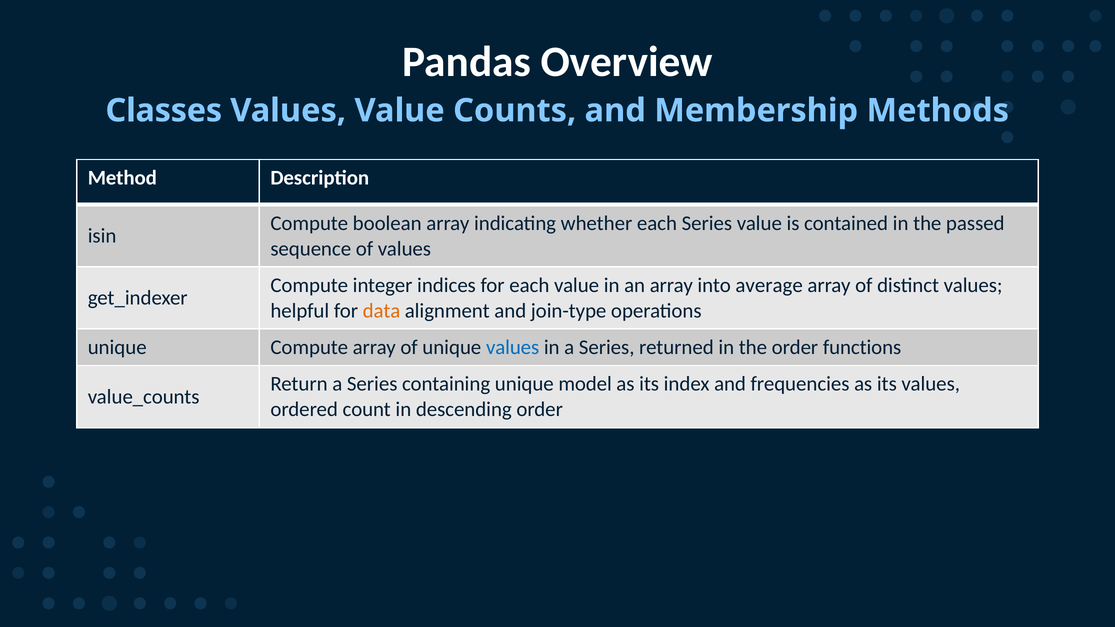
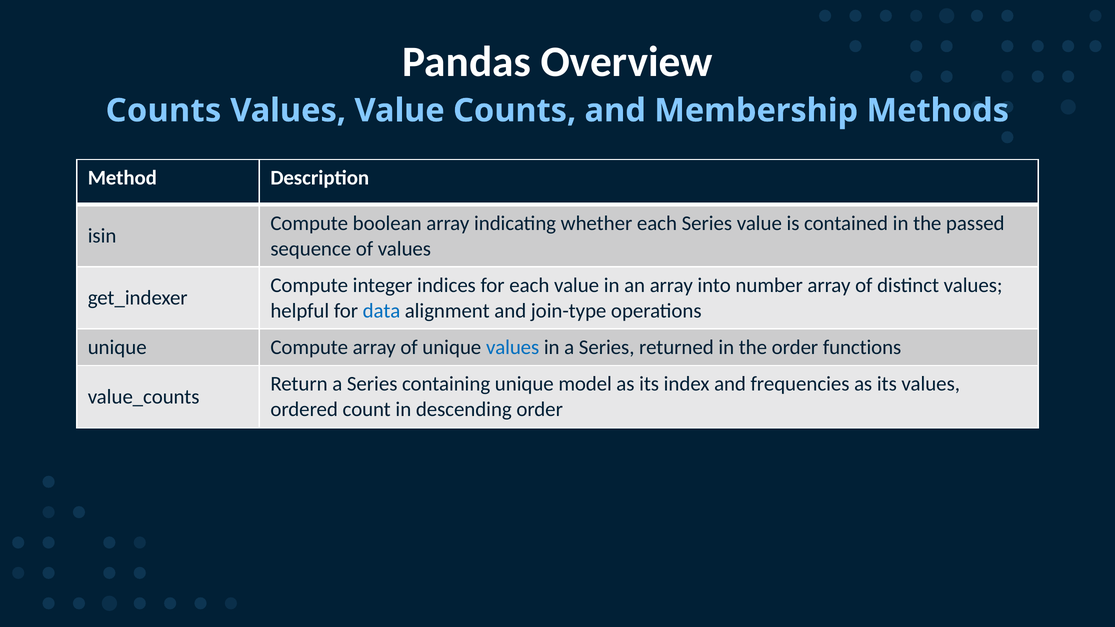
Classes at (164, 111): Classes -> Counts
average: average -> number
data colour: orange -> blue
